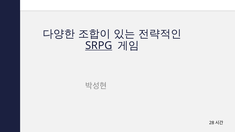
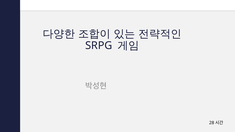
SRPG underline: present -> none
